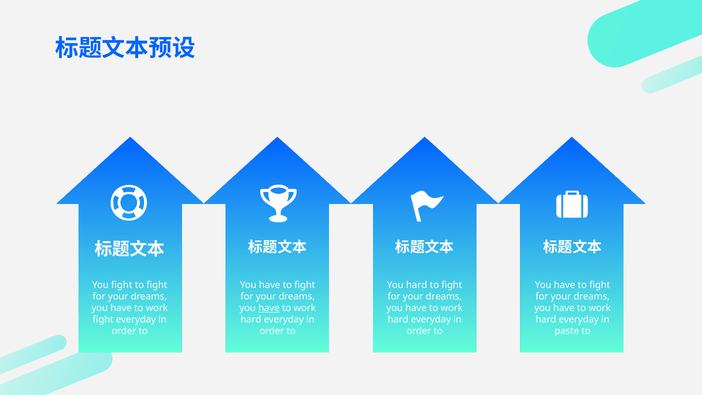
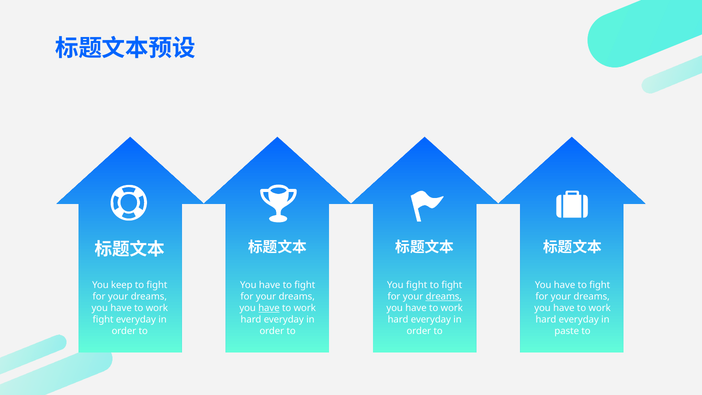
You fight: fight -> keep
You hard: hard -> fight
dreams at (444, 297) underline: none -> present
